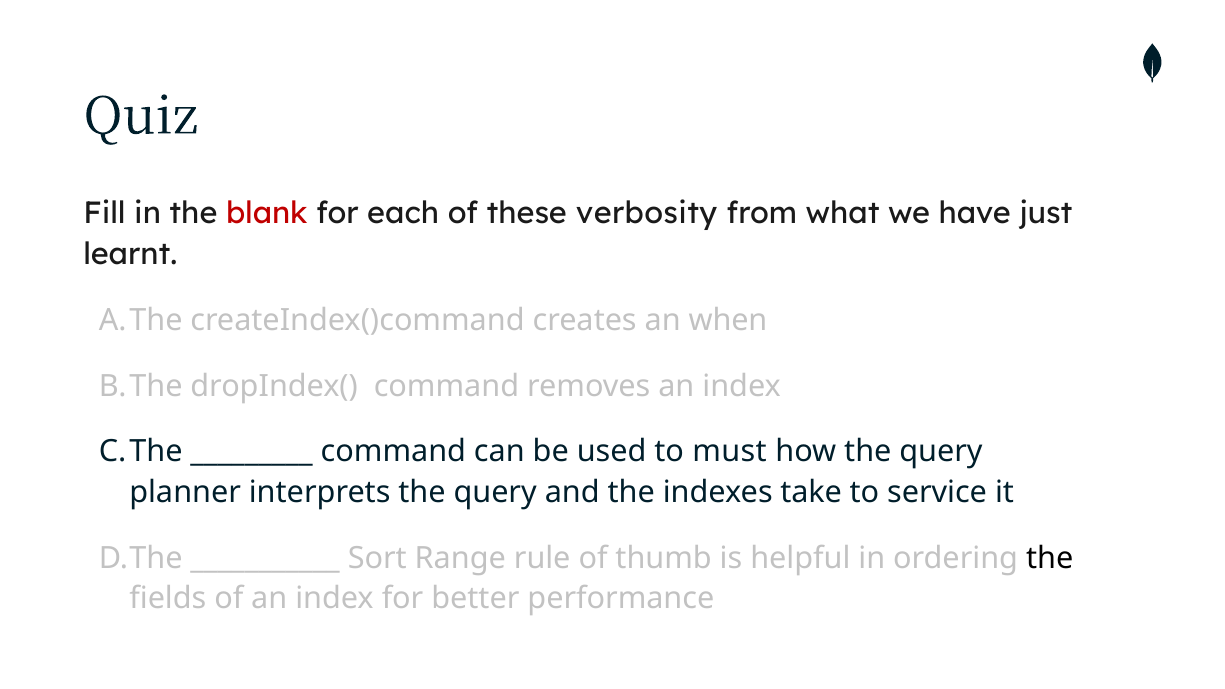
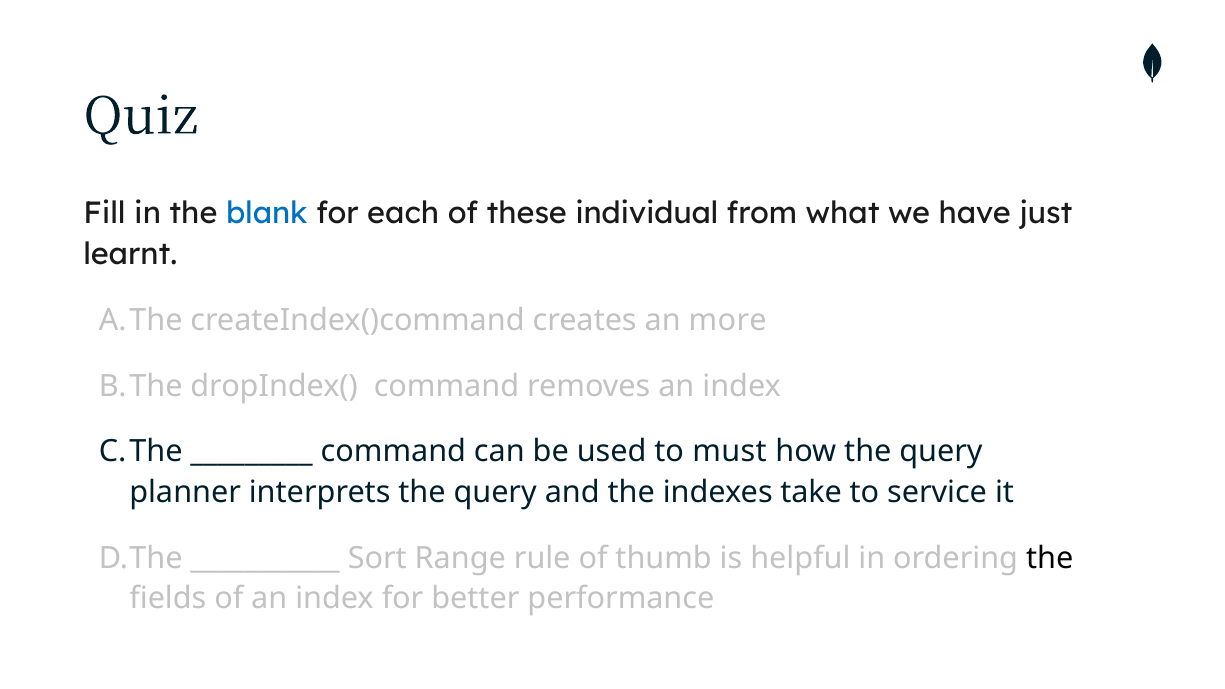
blank colour: red -> blue
verbosity: verbosity -> individual
when: when -> more
